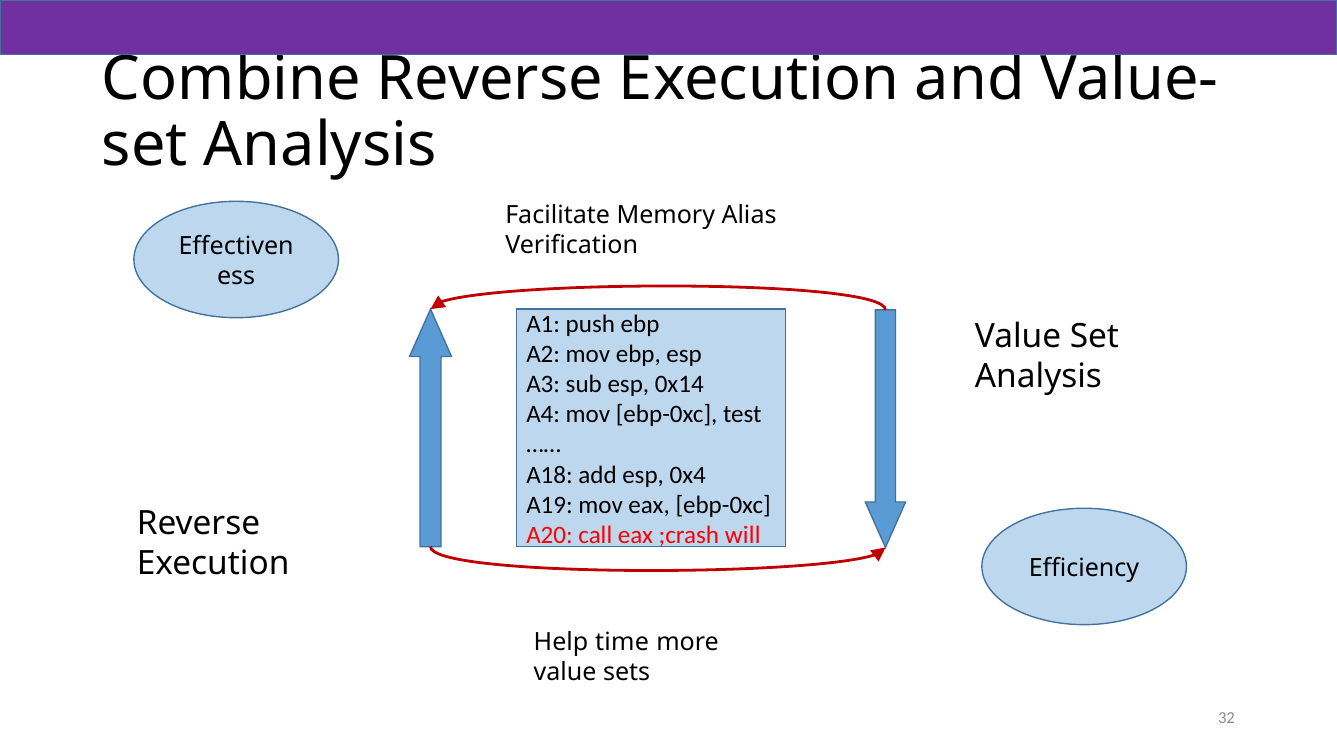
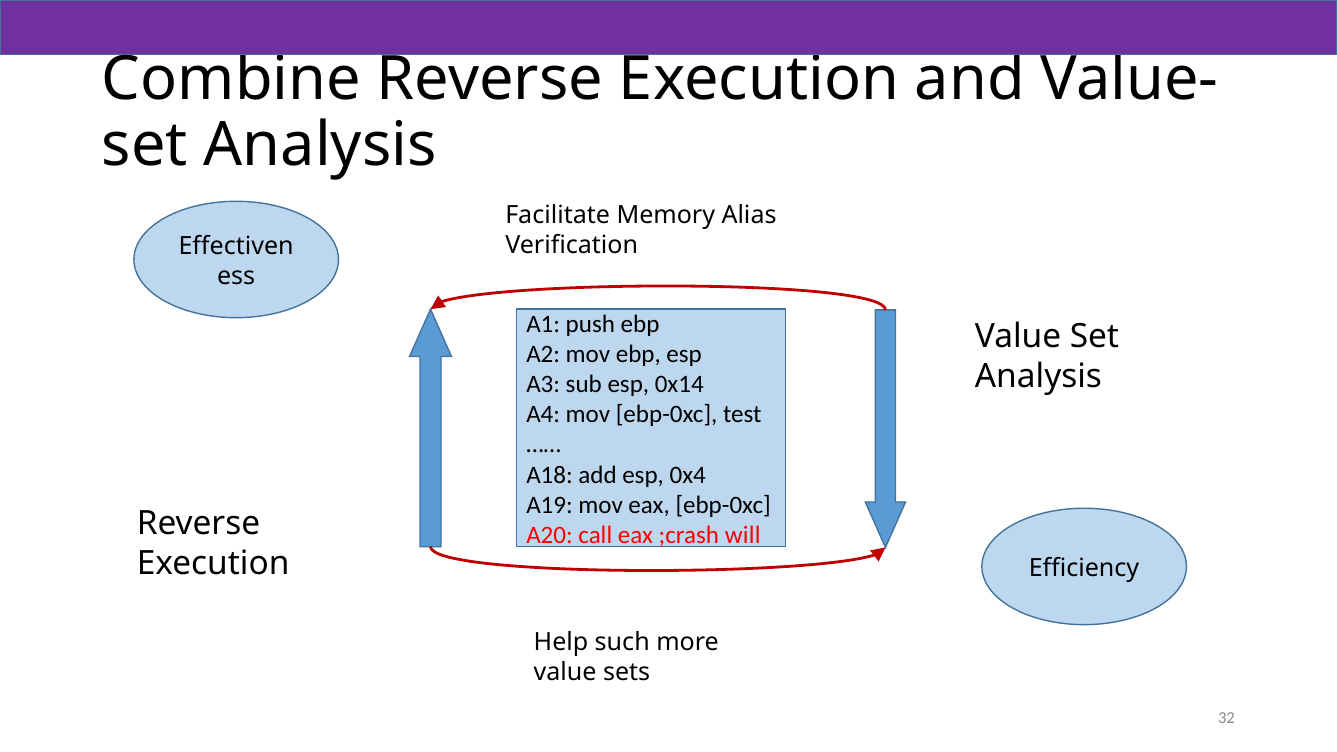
time: time -> such
